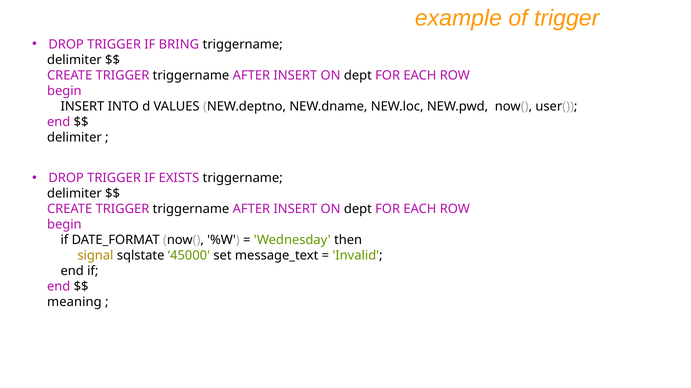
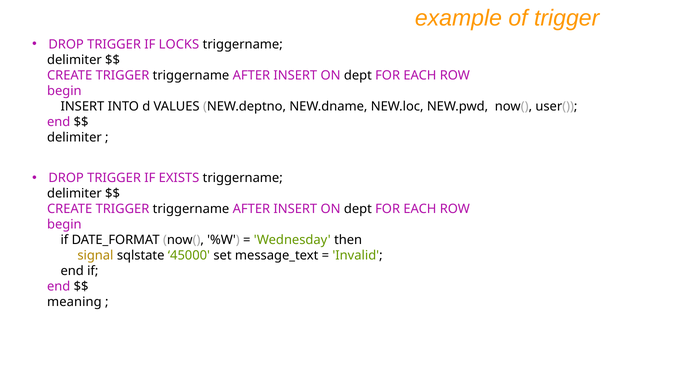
BRING: BRING -> LOCKS
